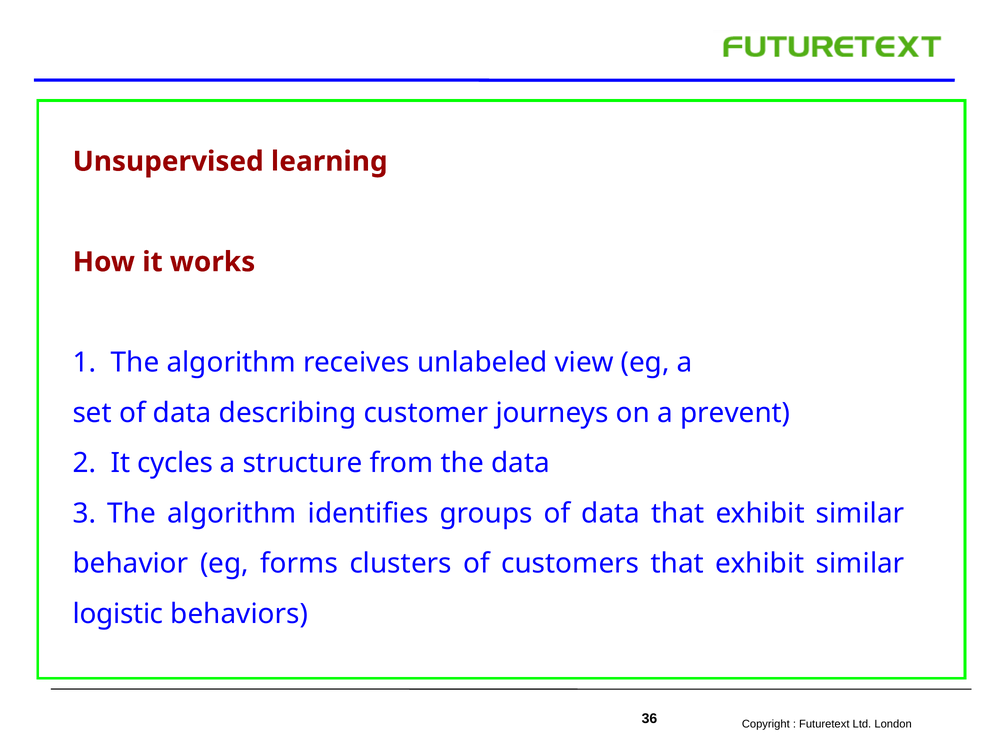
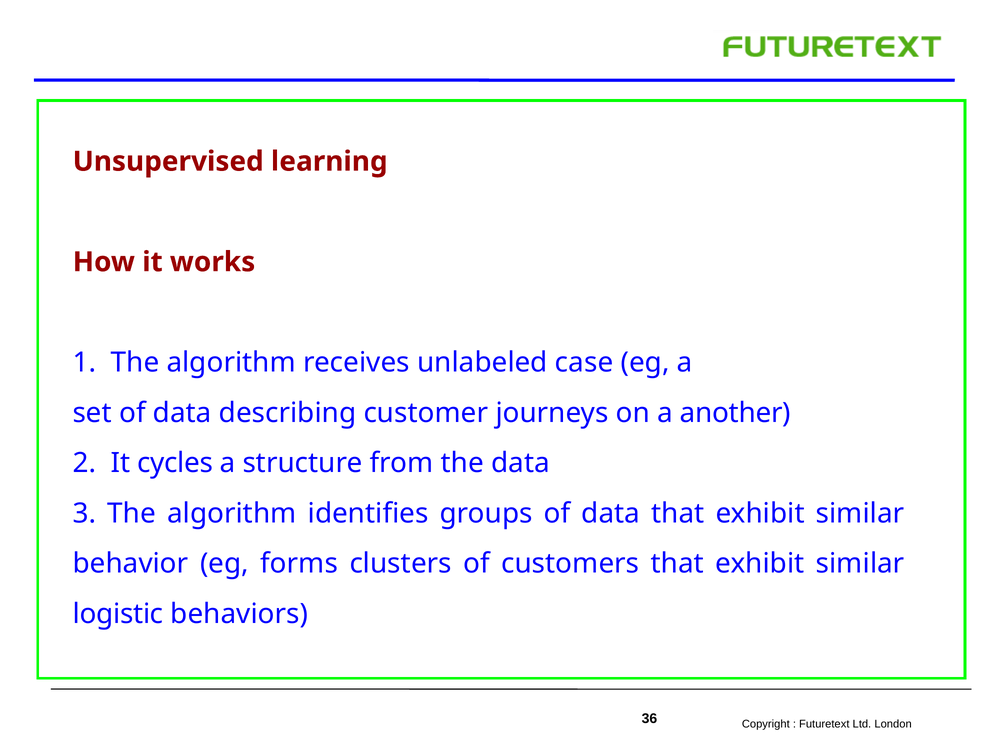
view: view -> case
prevent: prevent -> another
